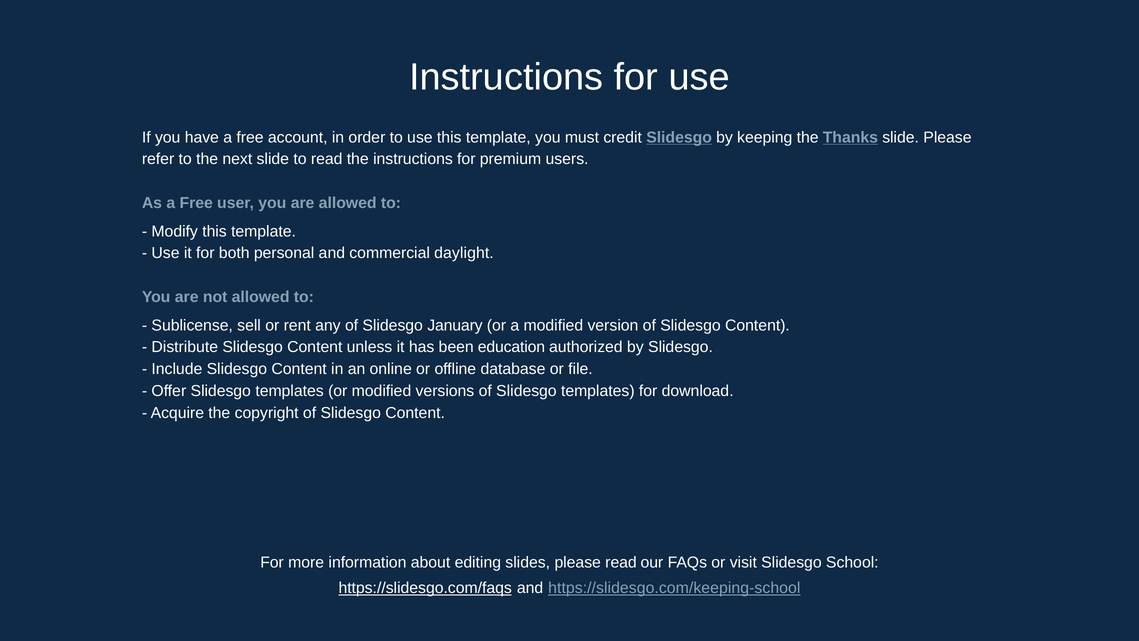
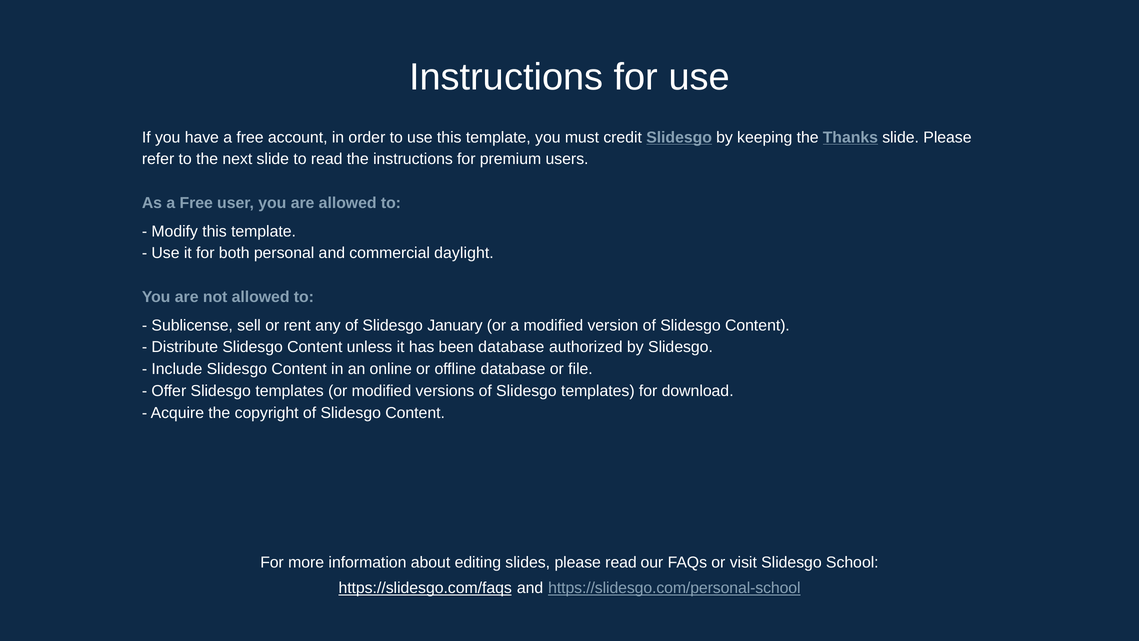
been education: education -> database
https://slidesgo.com/keeping-school: https://slidesgo.com/keeping-school -> https://slidesgo.com/personal-school
